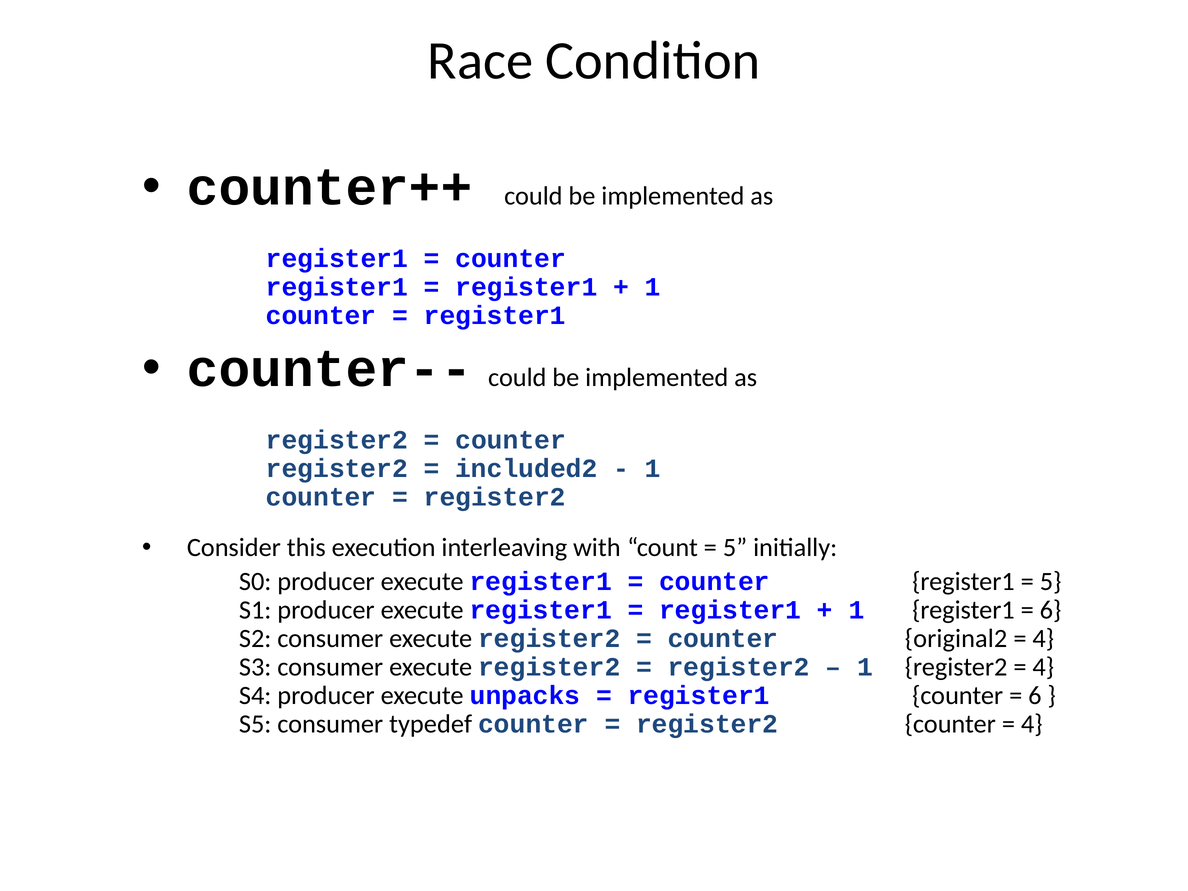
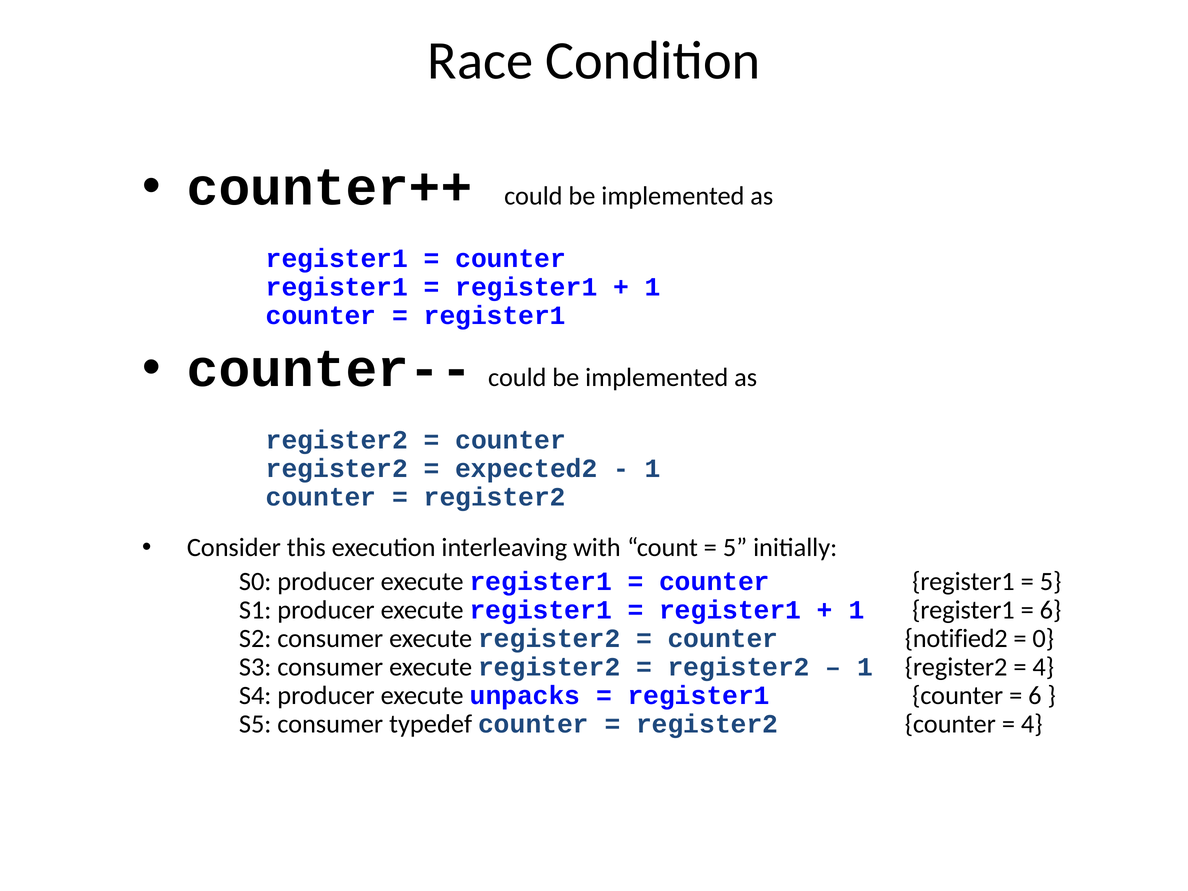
included2: included2 -> expected2
original2: original2 -> notified2
4 at (1043, 638): 4 -> 0
